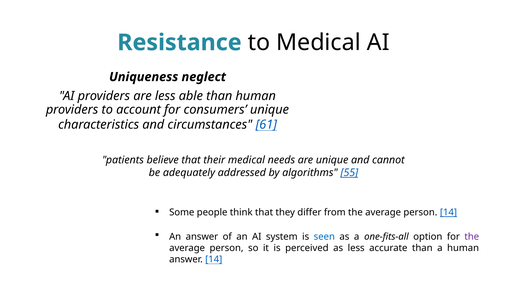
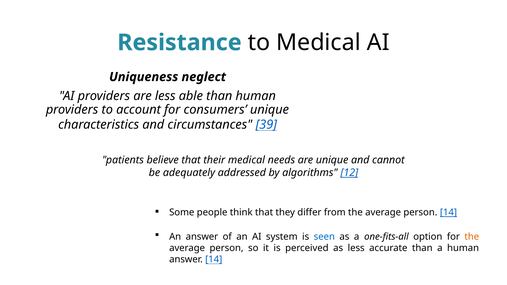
61: 61 -> 39
55: 55 -> 12
the at (472, 237) colour: purple -> orange
